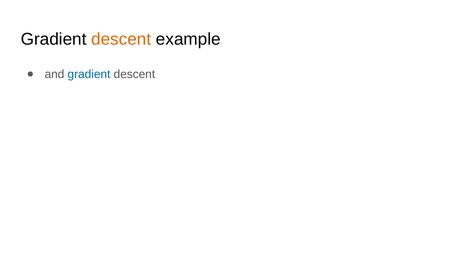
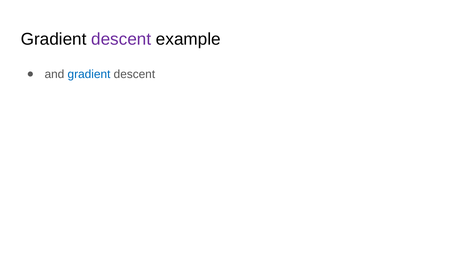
descent at (121, 39) colour: orange -> purple
